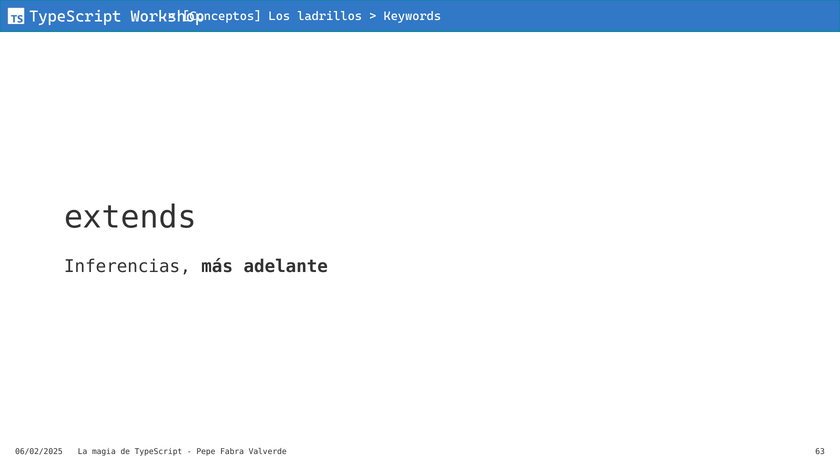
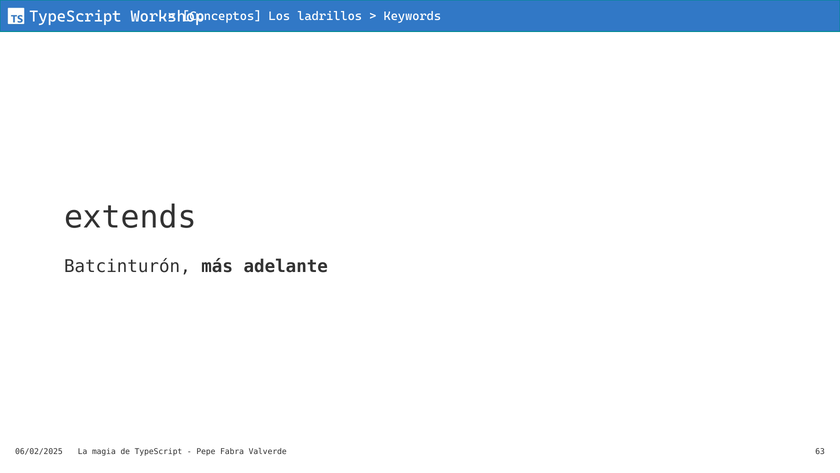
Inferencias: Inferencias -> Batcinturón
